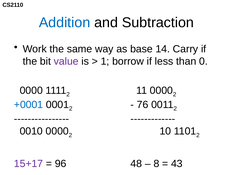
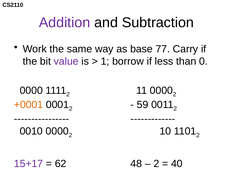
Addition colour: blue -> purple
14: 14 -> 77
+0001 colour: blue -> orange
76: 76 -> 59
96: 96 -> 62
8 at (156, 163): 8 -> 2
43: 43 -> 40
